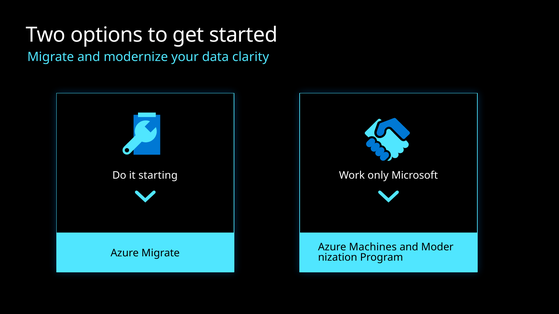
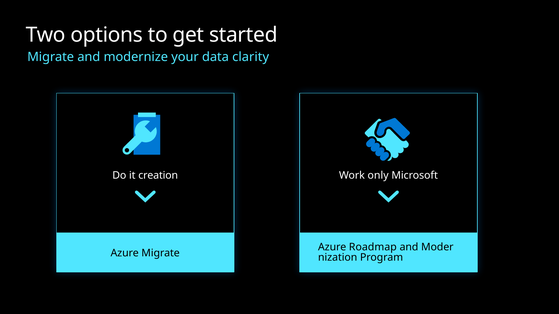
starting: starting -> creation
Machines: Machines -> Roadmap
